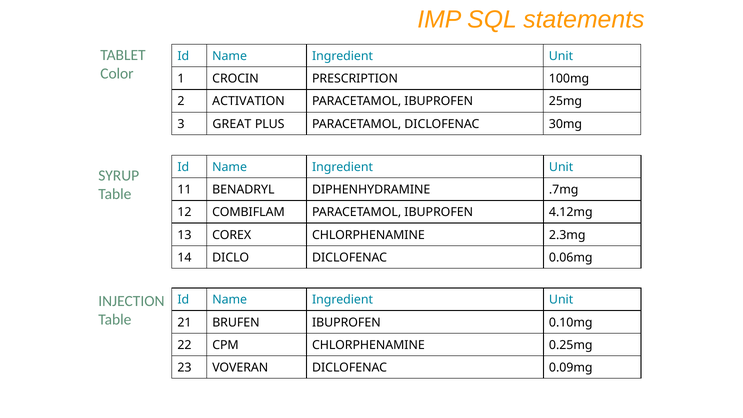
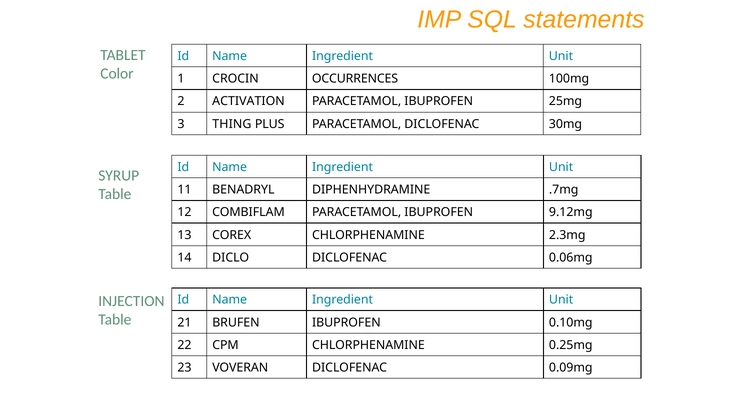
PRESCRIPTION: PRESCRIPTION -> OCCURRENCES
GREAT: GREAT -> THING
4.12mg: 4.12mg -> 9.12mg
